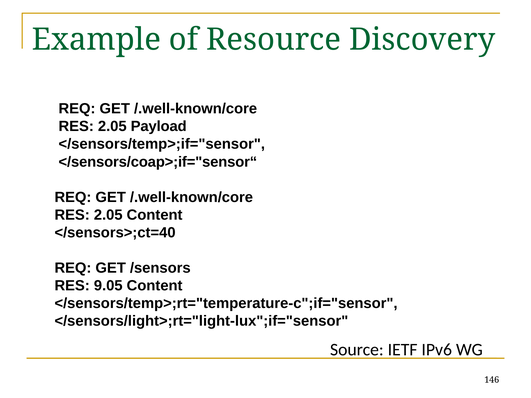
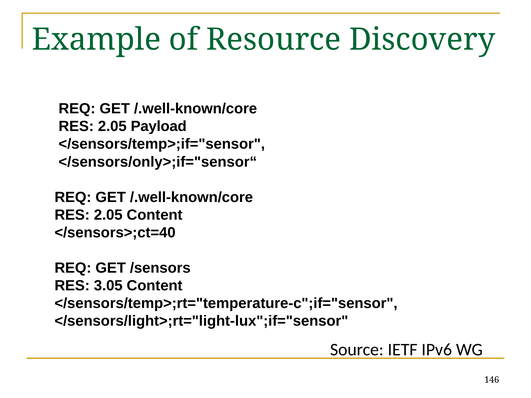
</sensors/coap>;if="sensor“: </sensors/coap>;if="sensor“ -> </sensors/only>;if="sensor“
9.05: 9.05 -> 3.05
